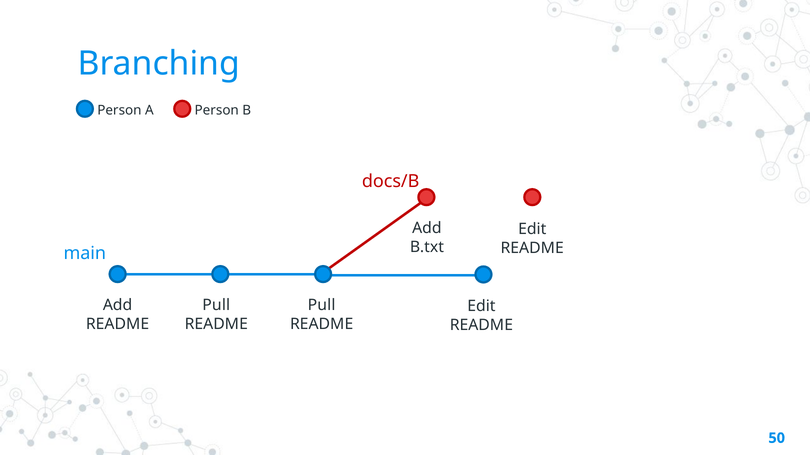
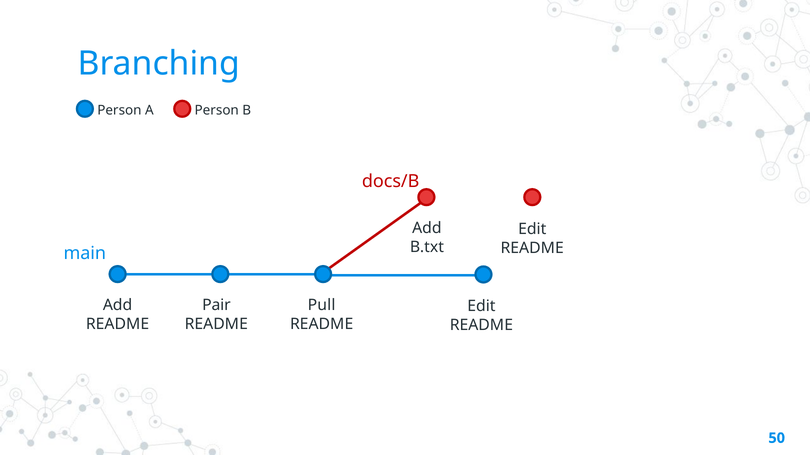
Pull at (216, 306): Pull -> Pair
